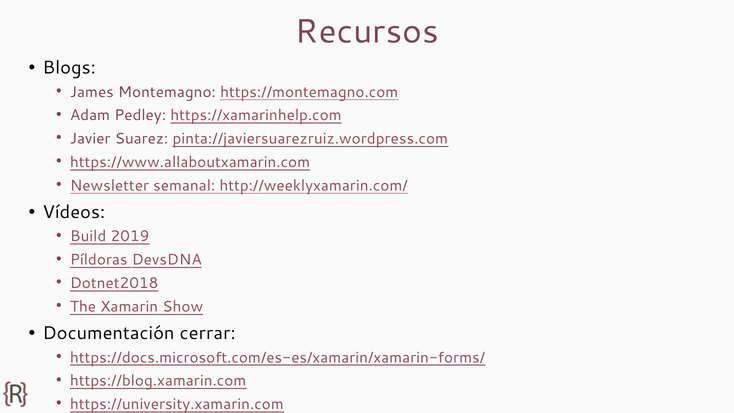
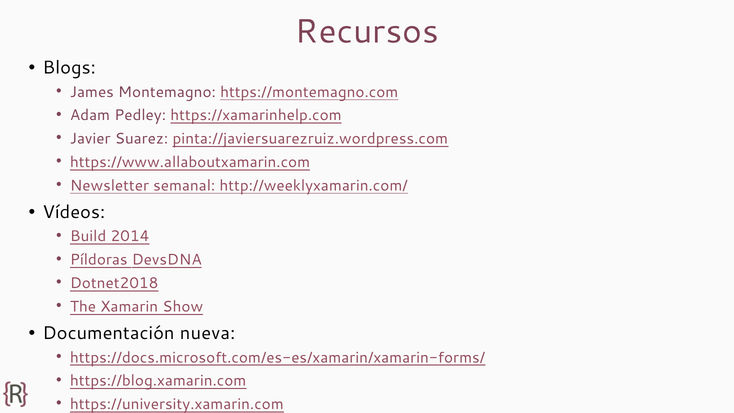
2019: 2019 -> 2014
cerrar: cerrar -> nueva
